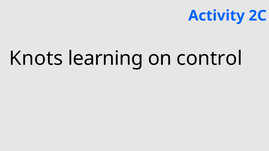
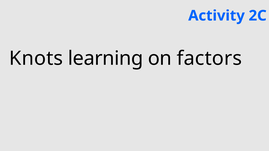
control: control -> factors
